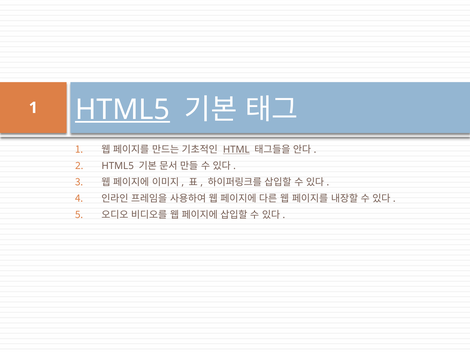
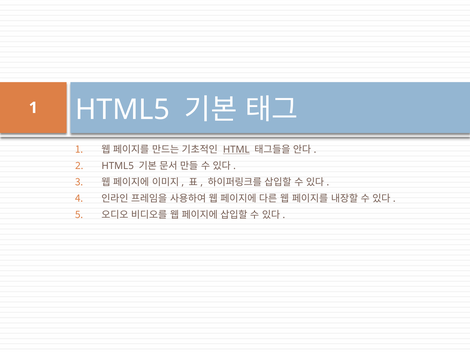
HTML5 at (122, 110) underline: present -> none
